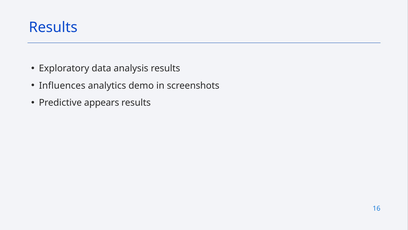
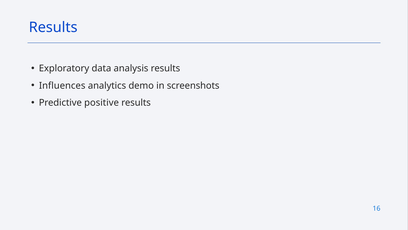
appears: appears -> positive
